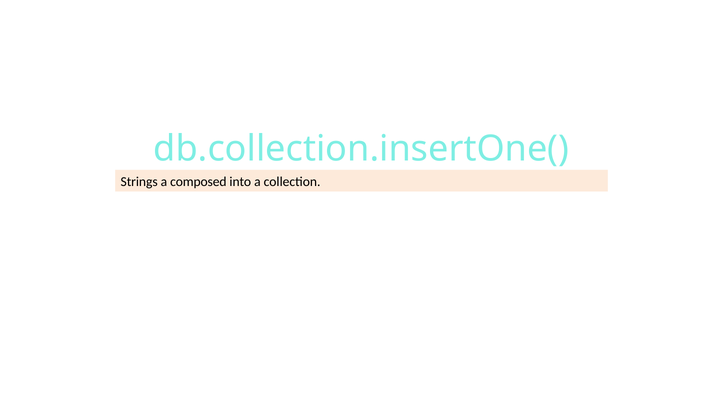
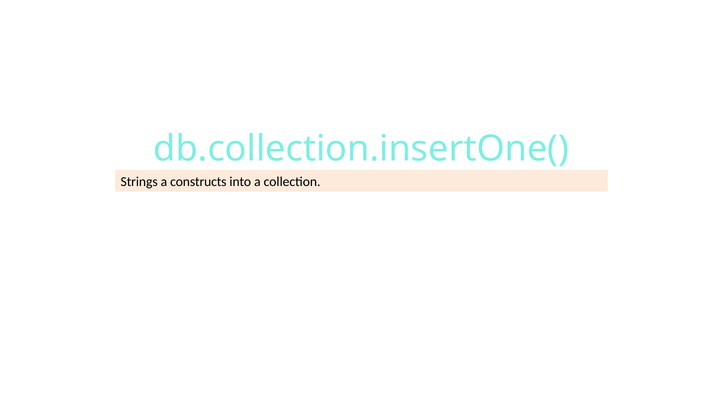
composed: composed -> constructs
